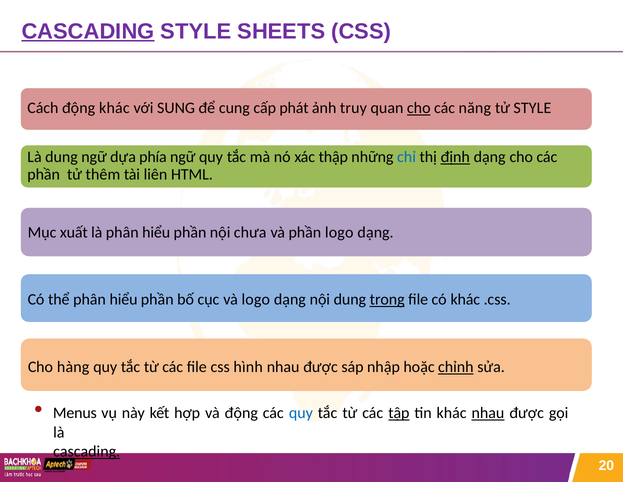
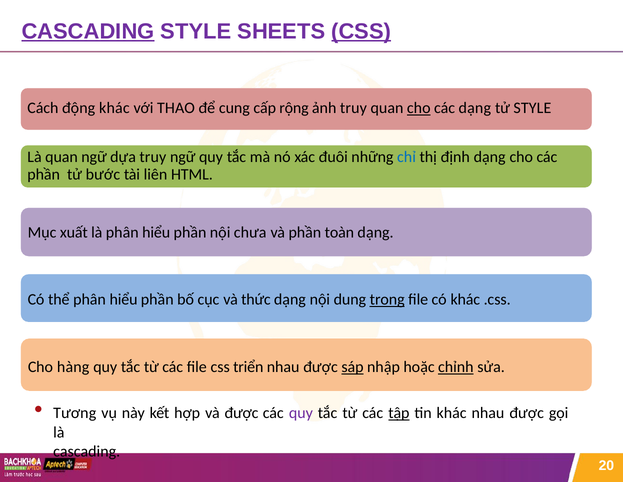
CSS at (361, 31) underline: none -> present
SUNG: SUNG -> THAO
phát: phát -> rộng
các năng: năng -> dạng
Là dung: dung -> quan
dựa phía: phía -> truy
thập: thập -> đuôi
định underline: present -> none
thêm: thêm -> bước
phần logo: logo -> toàn
và logo: logo -> thức
hình: hình -> triển
sáp underline: none -> present
Menus: Menus -> Tương
và động: động -> được
quy at (301, 413) colour: blue -> purple
nhau at (488, 413) underline: present -> none
cascading at (87, 451) underline: present -> none
